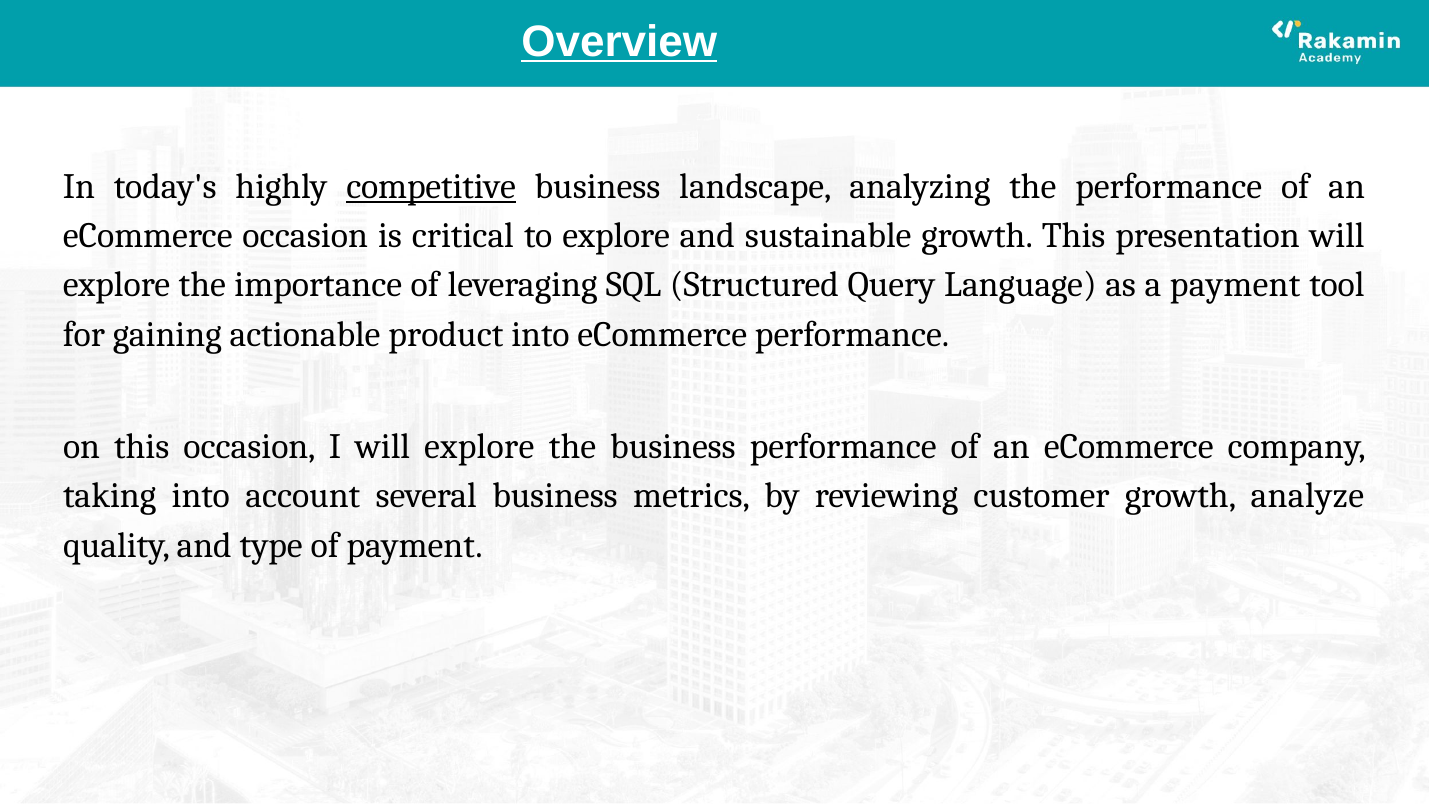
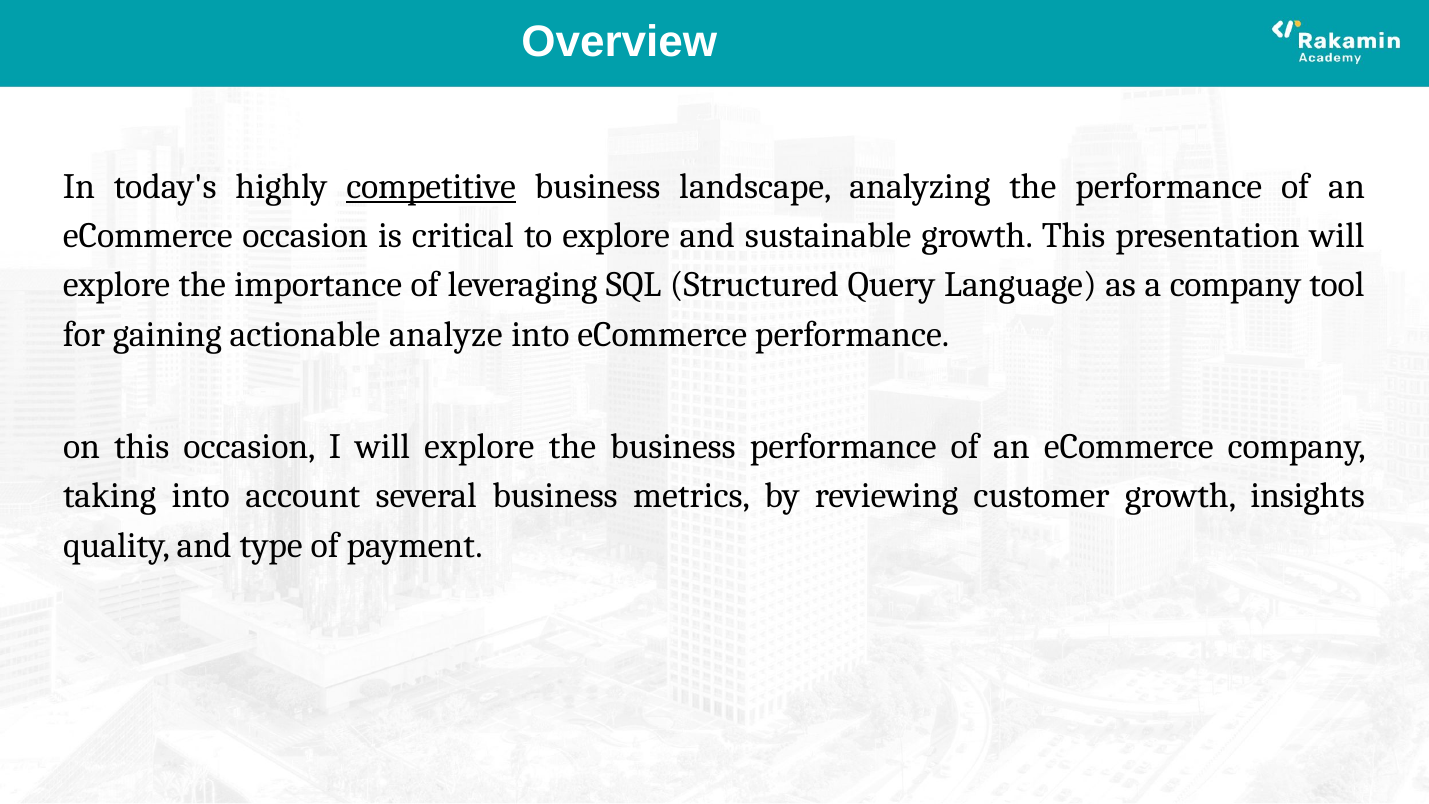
Overview underline: present -> none
a payment: payment -> company
product: product -> analyze
analyze: analyze -> insights
